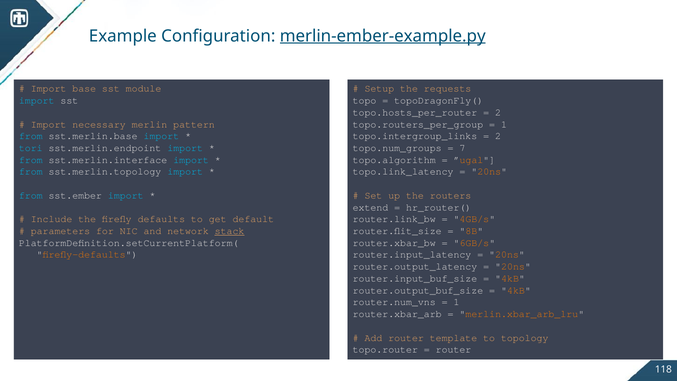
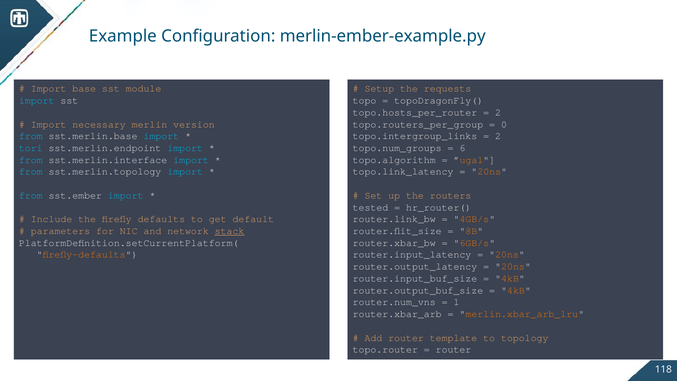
merlin-ember-example.py underline: present -> none
pattern: pattern -> version
1 at (504, 124): 1 -> 0
7: 7 -> 6
extend: extend -> tested
